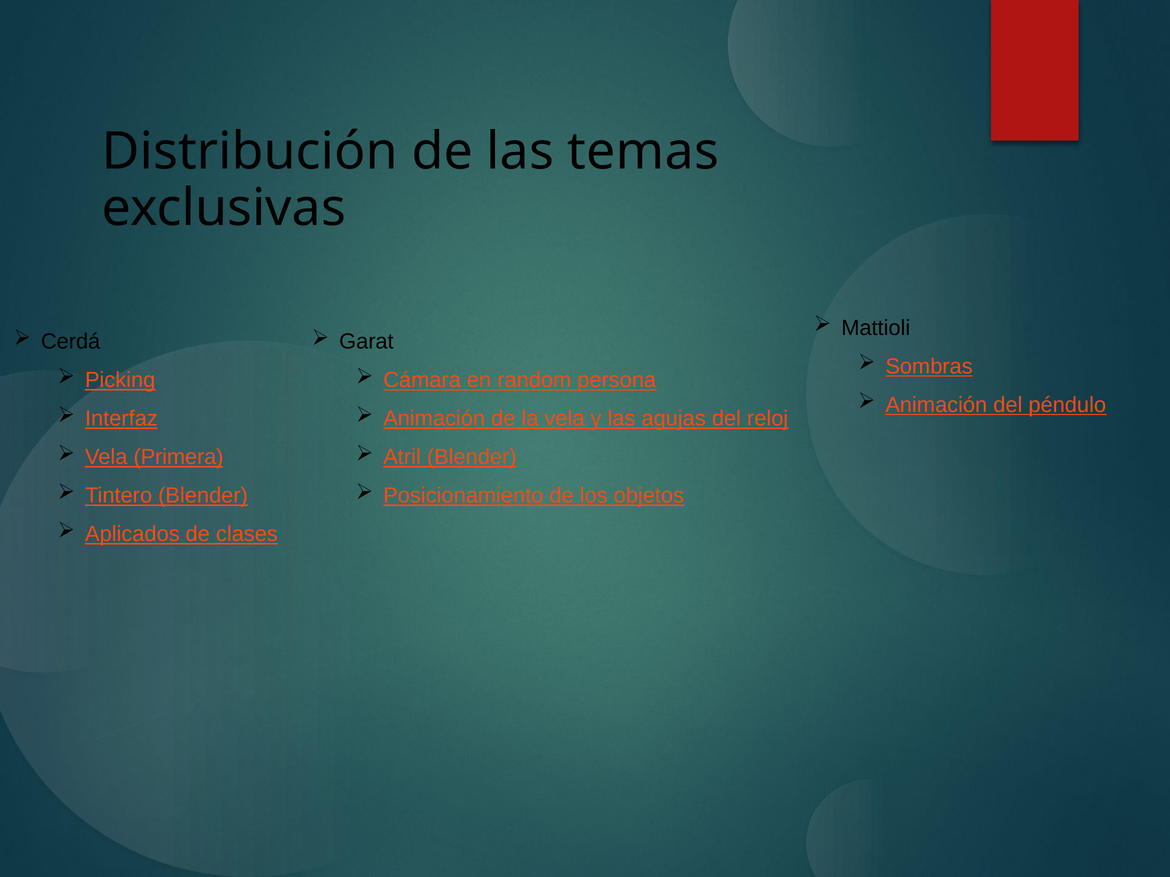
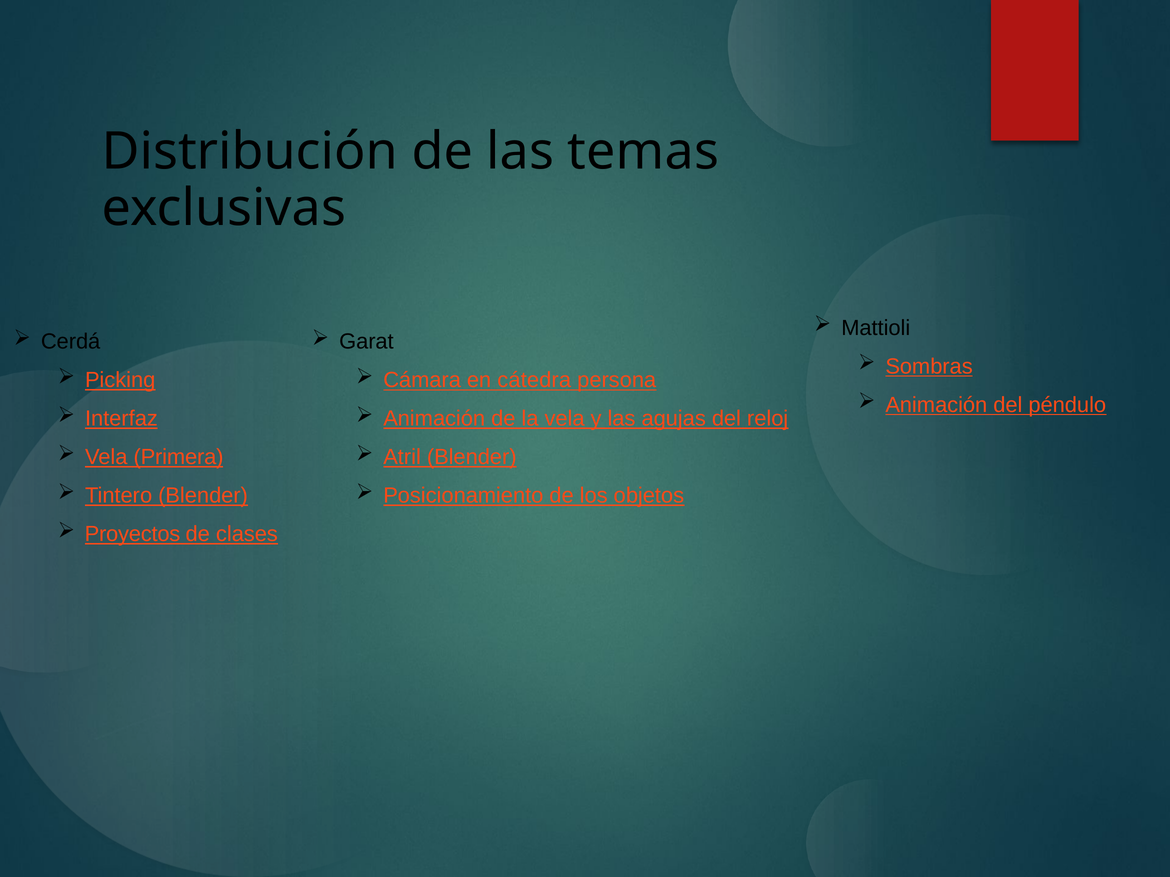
random: random -> cátedra
Aplicados: Aplicados -> Proyectos
